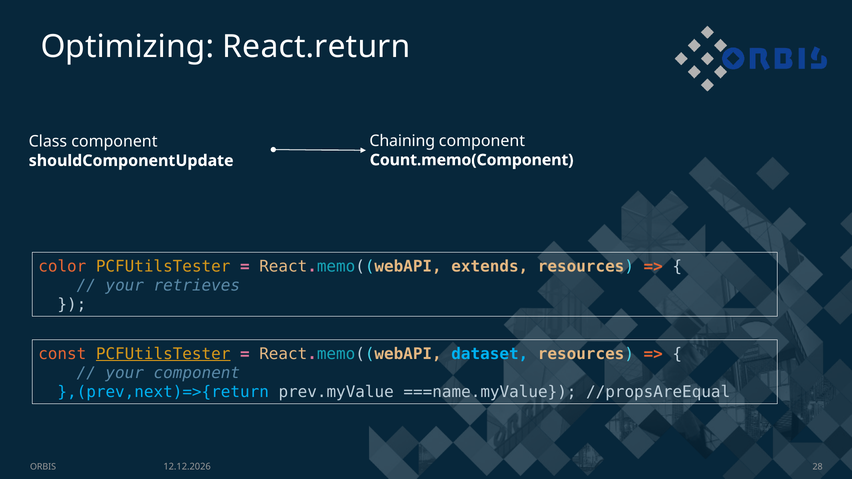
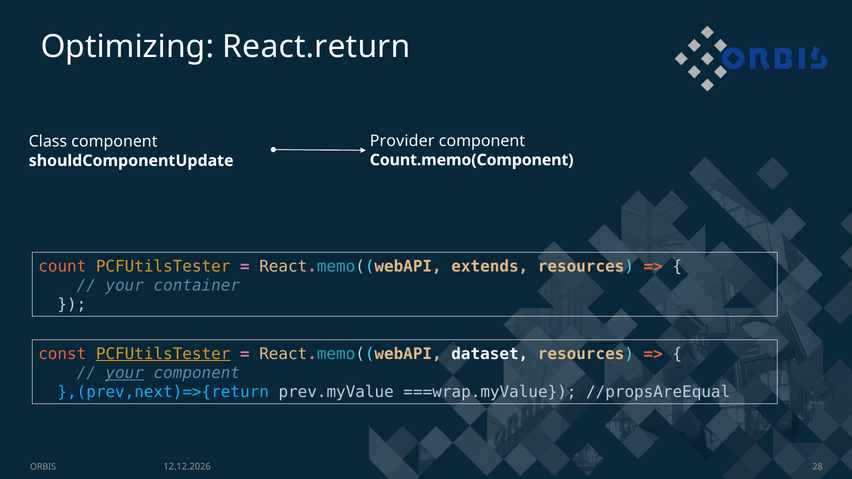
Chaining: Chaining -> Provider
color: color -> count
retrieves: retrieves -> container
dataset colour: light blue -> white
your at (125, 373) underline: none -> present
===name.myValue: ===name.myValue -> ===wrap.myValue
